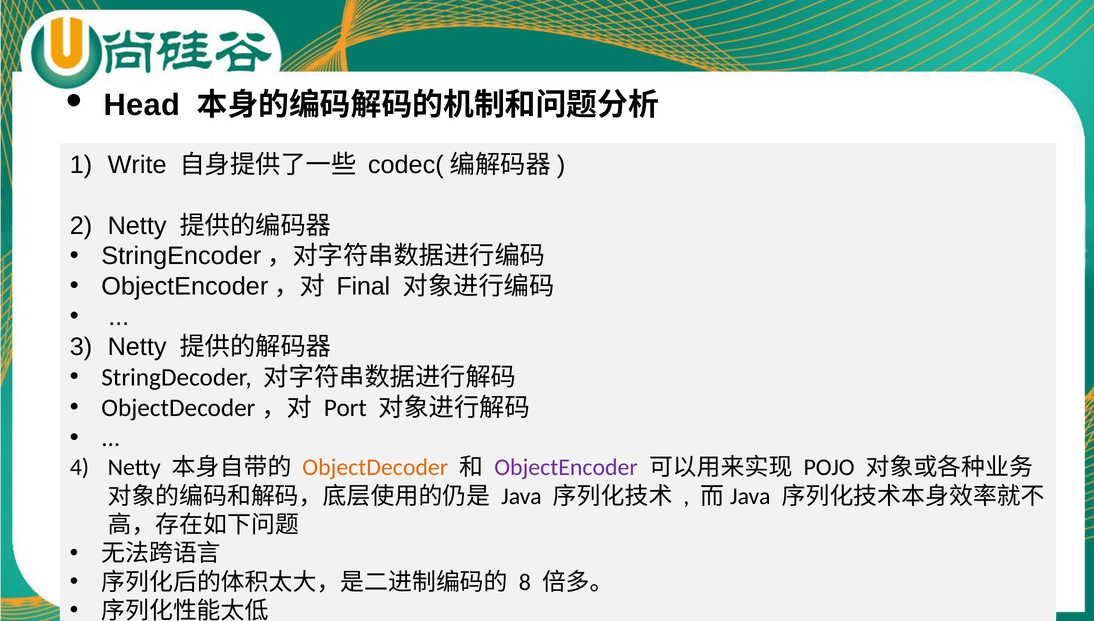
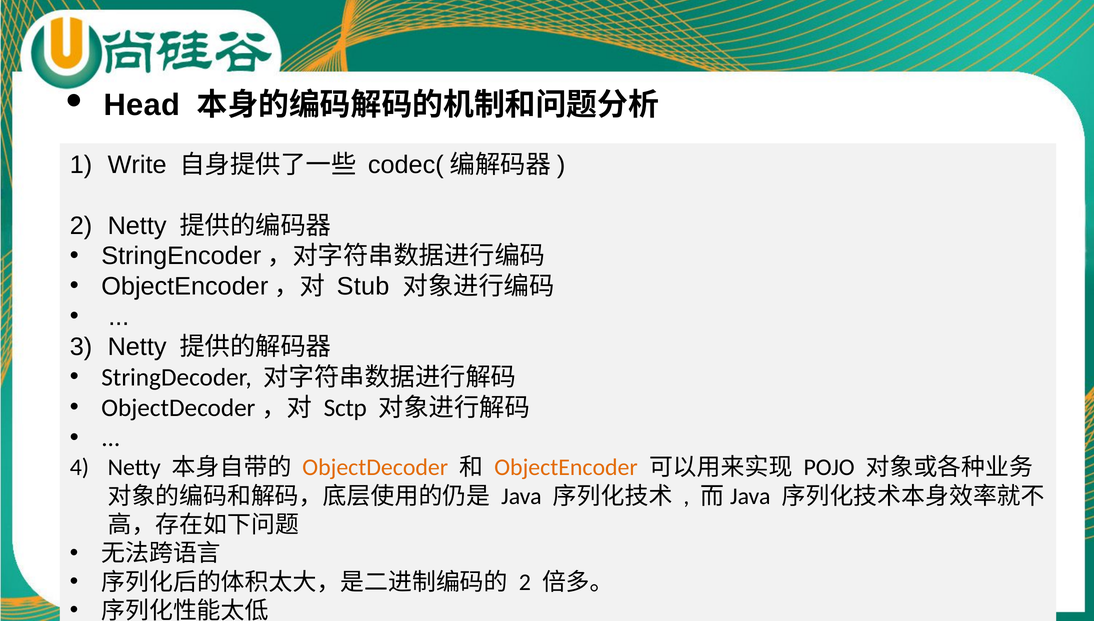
Final: Final -> Stub
Port: Port -> Sctp
ObjectEncoder colour: purple -> orange
8 at (525, 582): 8 -> 2
